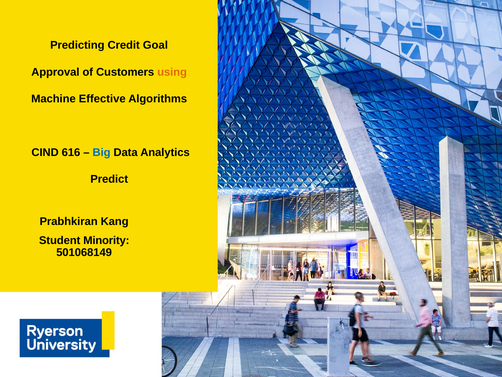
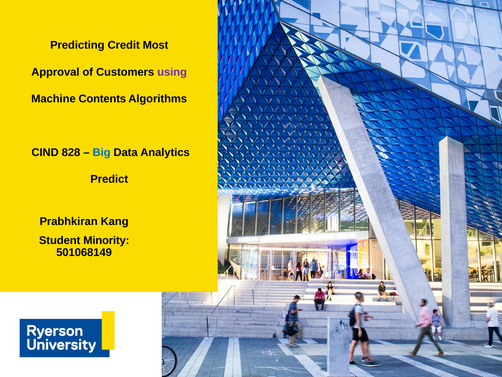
Goal: Goal -> Most
using colour: orange -> purple
Effective: Effective -> Contents
616: 616 -> 828
